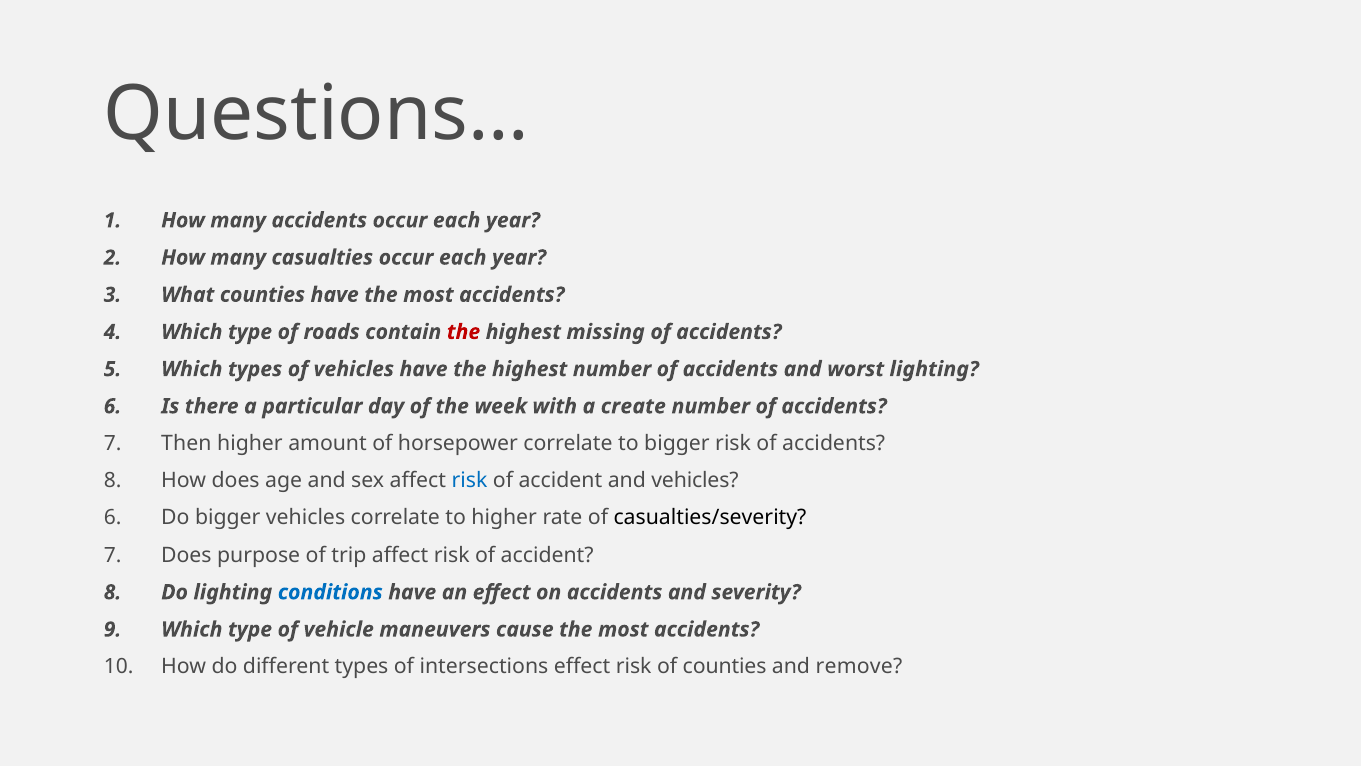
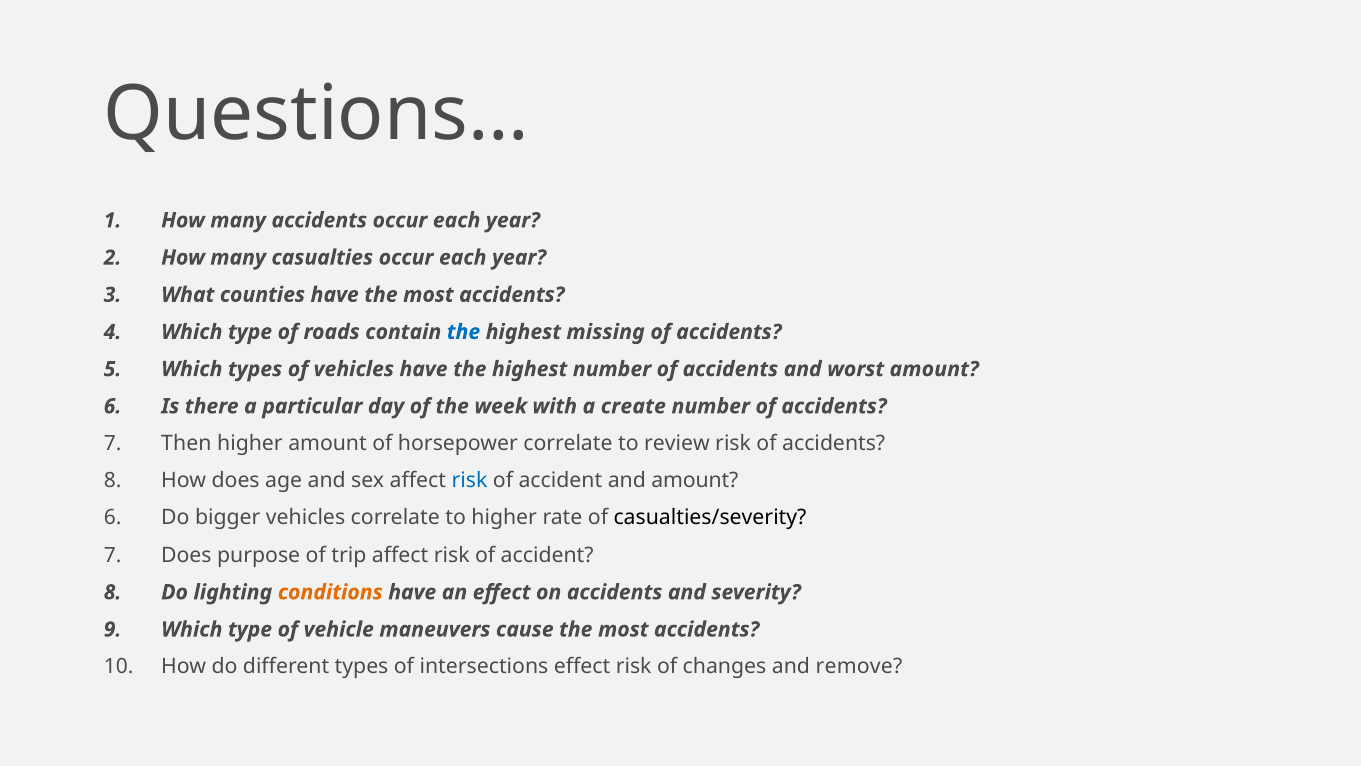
the at (464, 332) colour: red -> blue
worst lighting: lighting -> amount
to bigger: bigger -> review
and vehicles: vehicles -> amount
conditions colour: blue -> orange
of counties: counties -> changes
